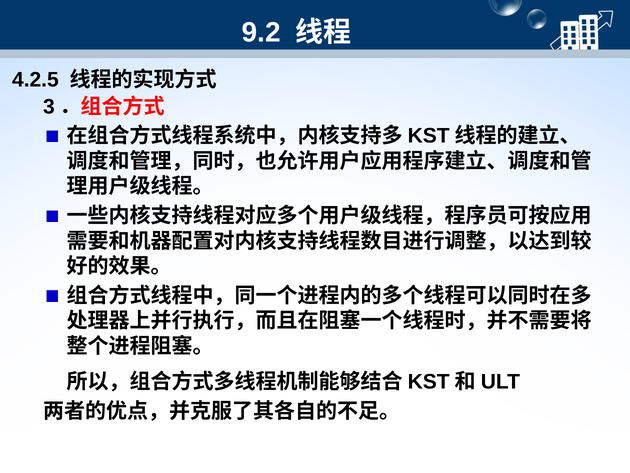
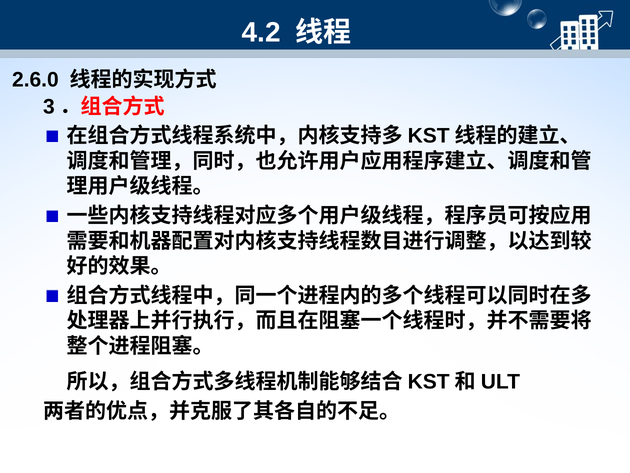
9.2: 9.2 -> 4.2
4.2.5: 4.2.5 -> 2.6.0
